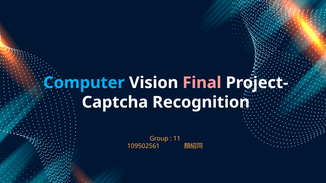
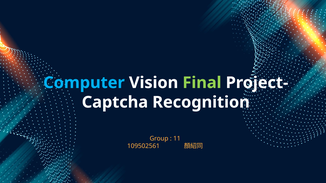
Final colour: pink -> light green
